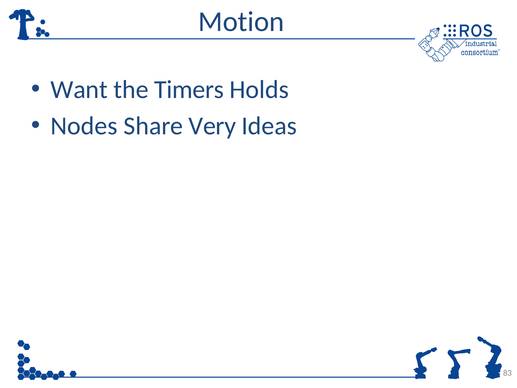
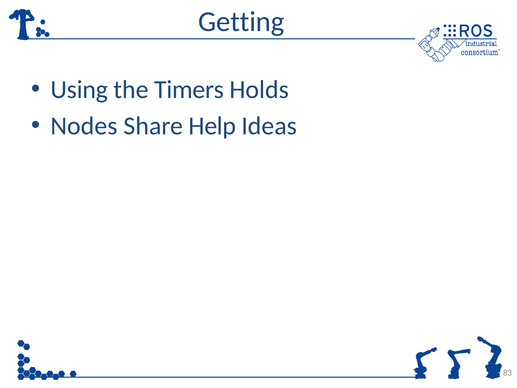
Motion: Motion -> Getting
Want: Want -> Using
Very: Very -> Help
